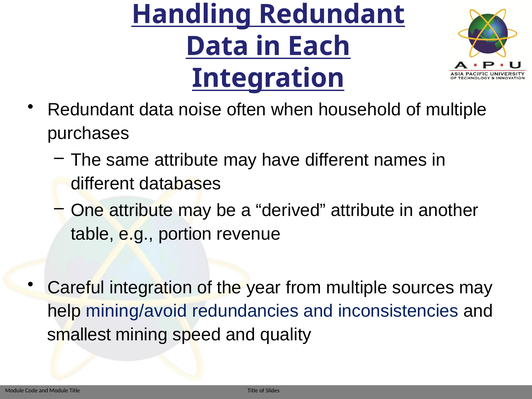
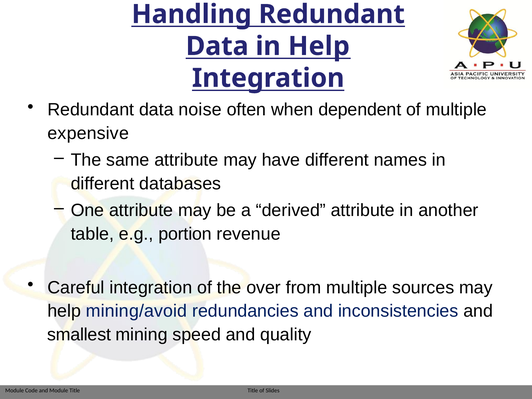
in Each: Each -> Help
household: household -> dependent
purchases: purchases -> expensive
year: year -> over
